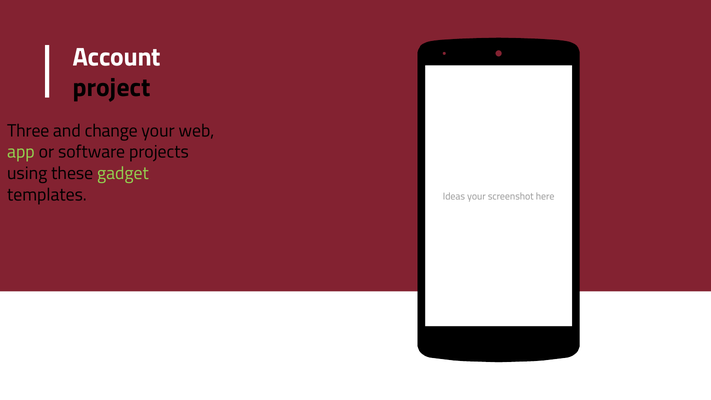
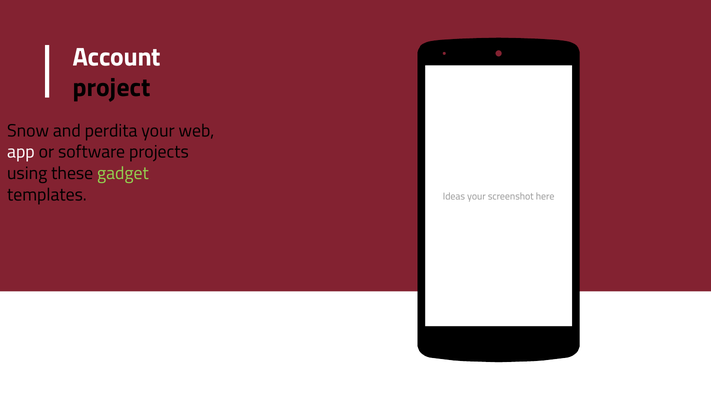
Three: Three -> Snow
change: change -> perdita
app colour: light green -> white
